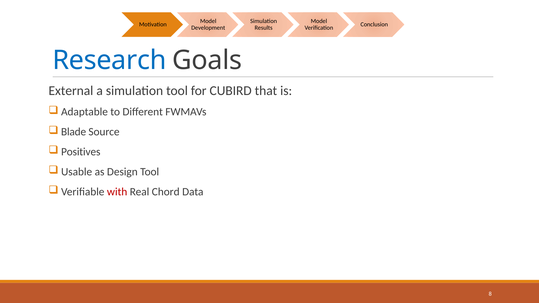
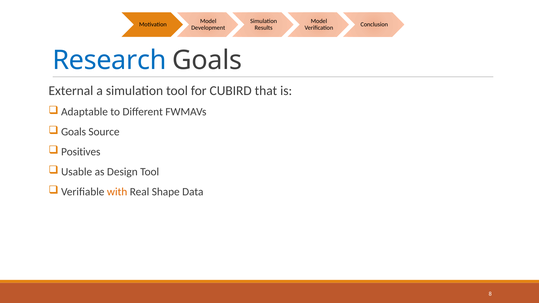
Blade at (74, 132): Blade -> Goals
with colour: red -> orange
Chord: Chord -> Shape
